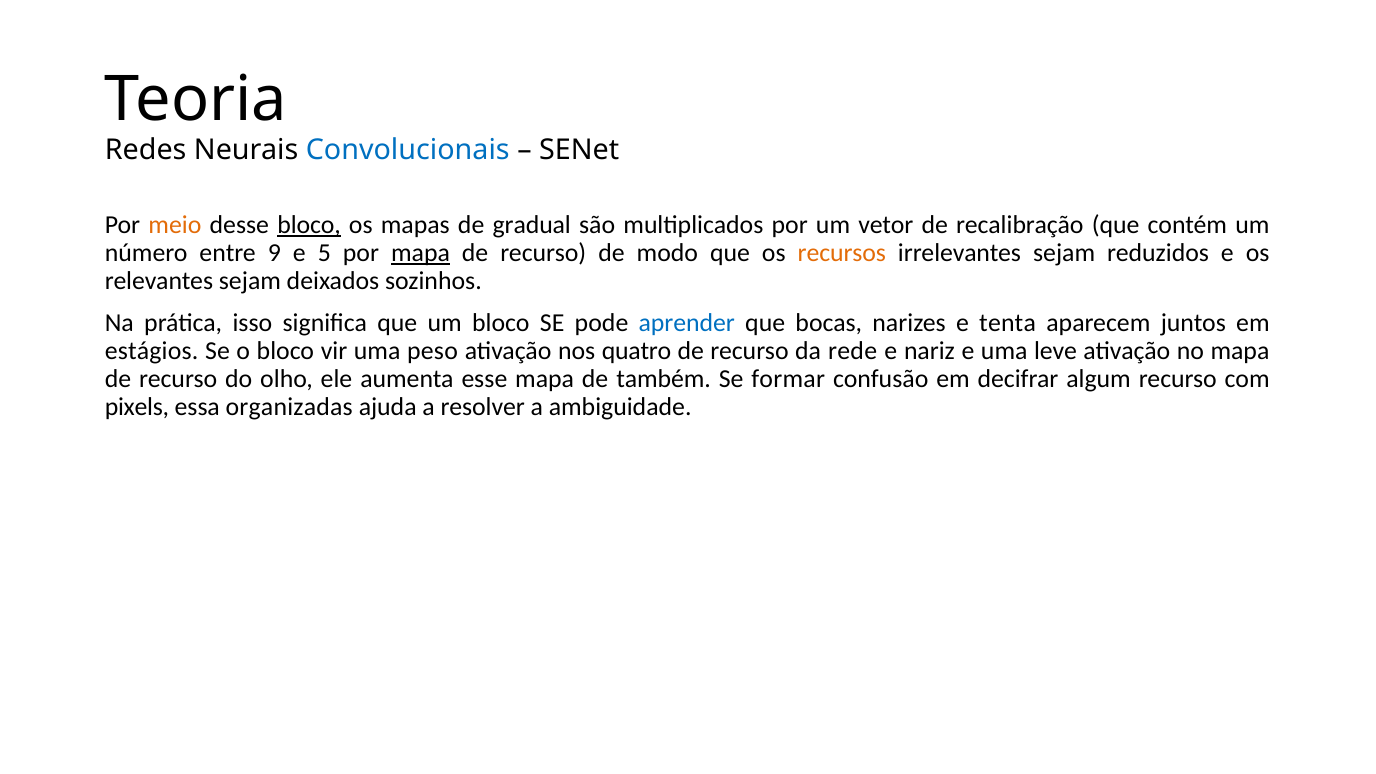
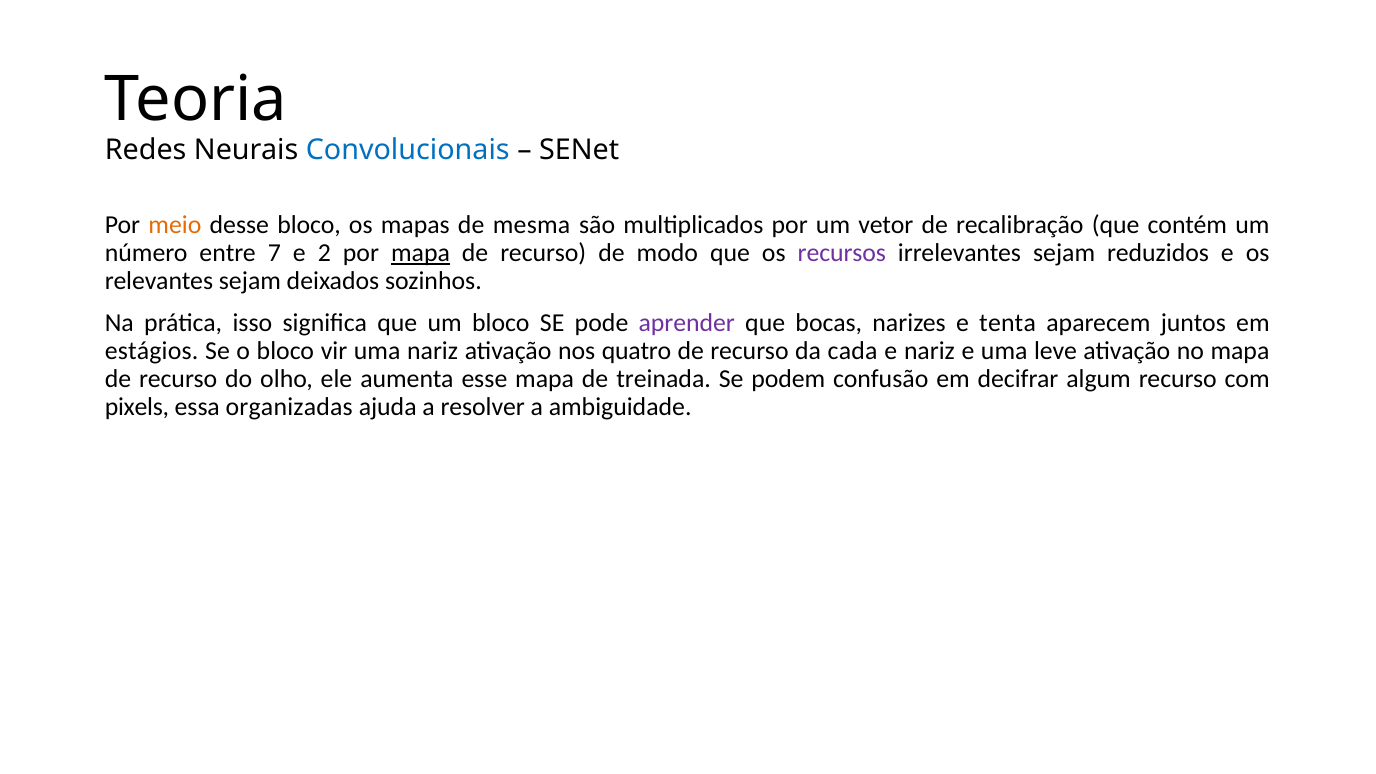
bloco at (309, 225) underline: present -> none
gradual: gradual -> mesma
9: 9 -> 7
5: 5 -> 2
recursos colour: orange -> purple
aprender colour: blue -> purple
uma peso: peso -> nariz
rede: rede -> cada
também: também -> treinada
formar: formar -> podem
